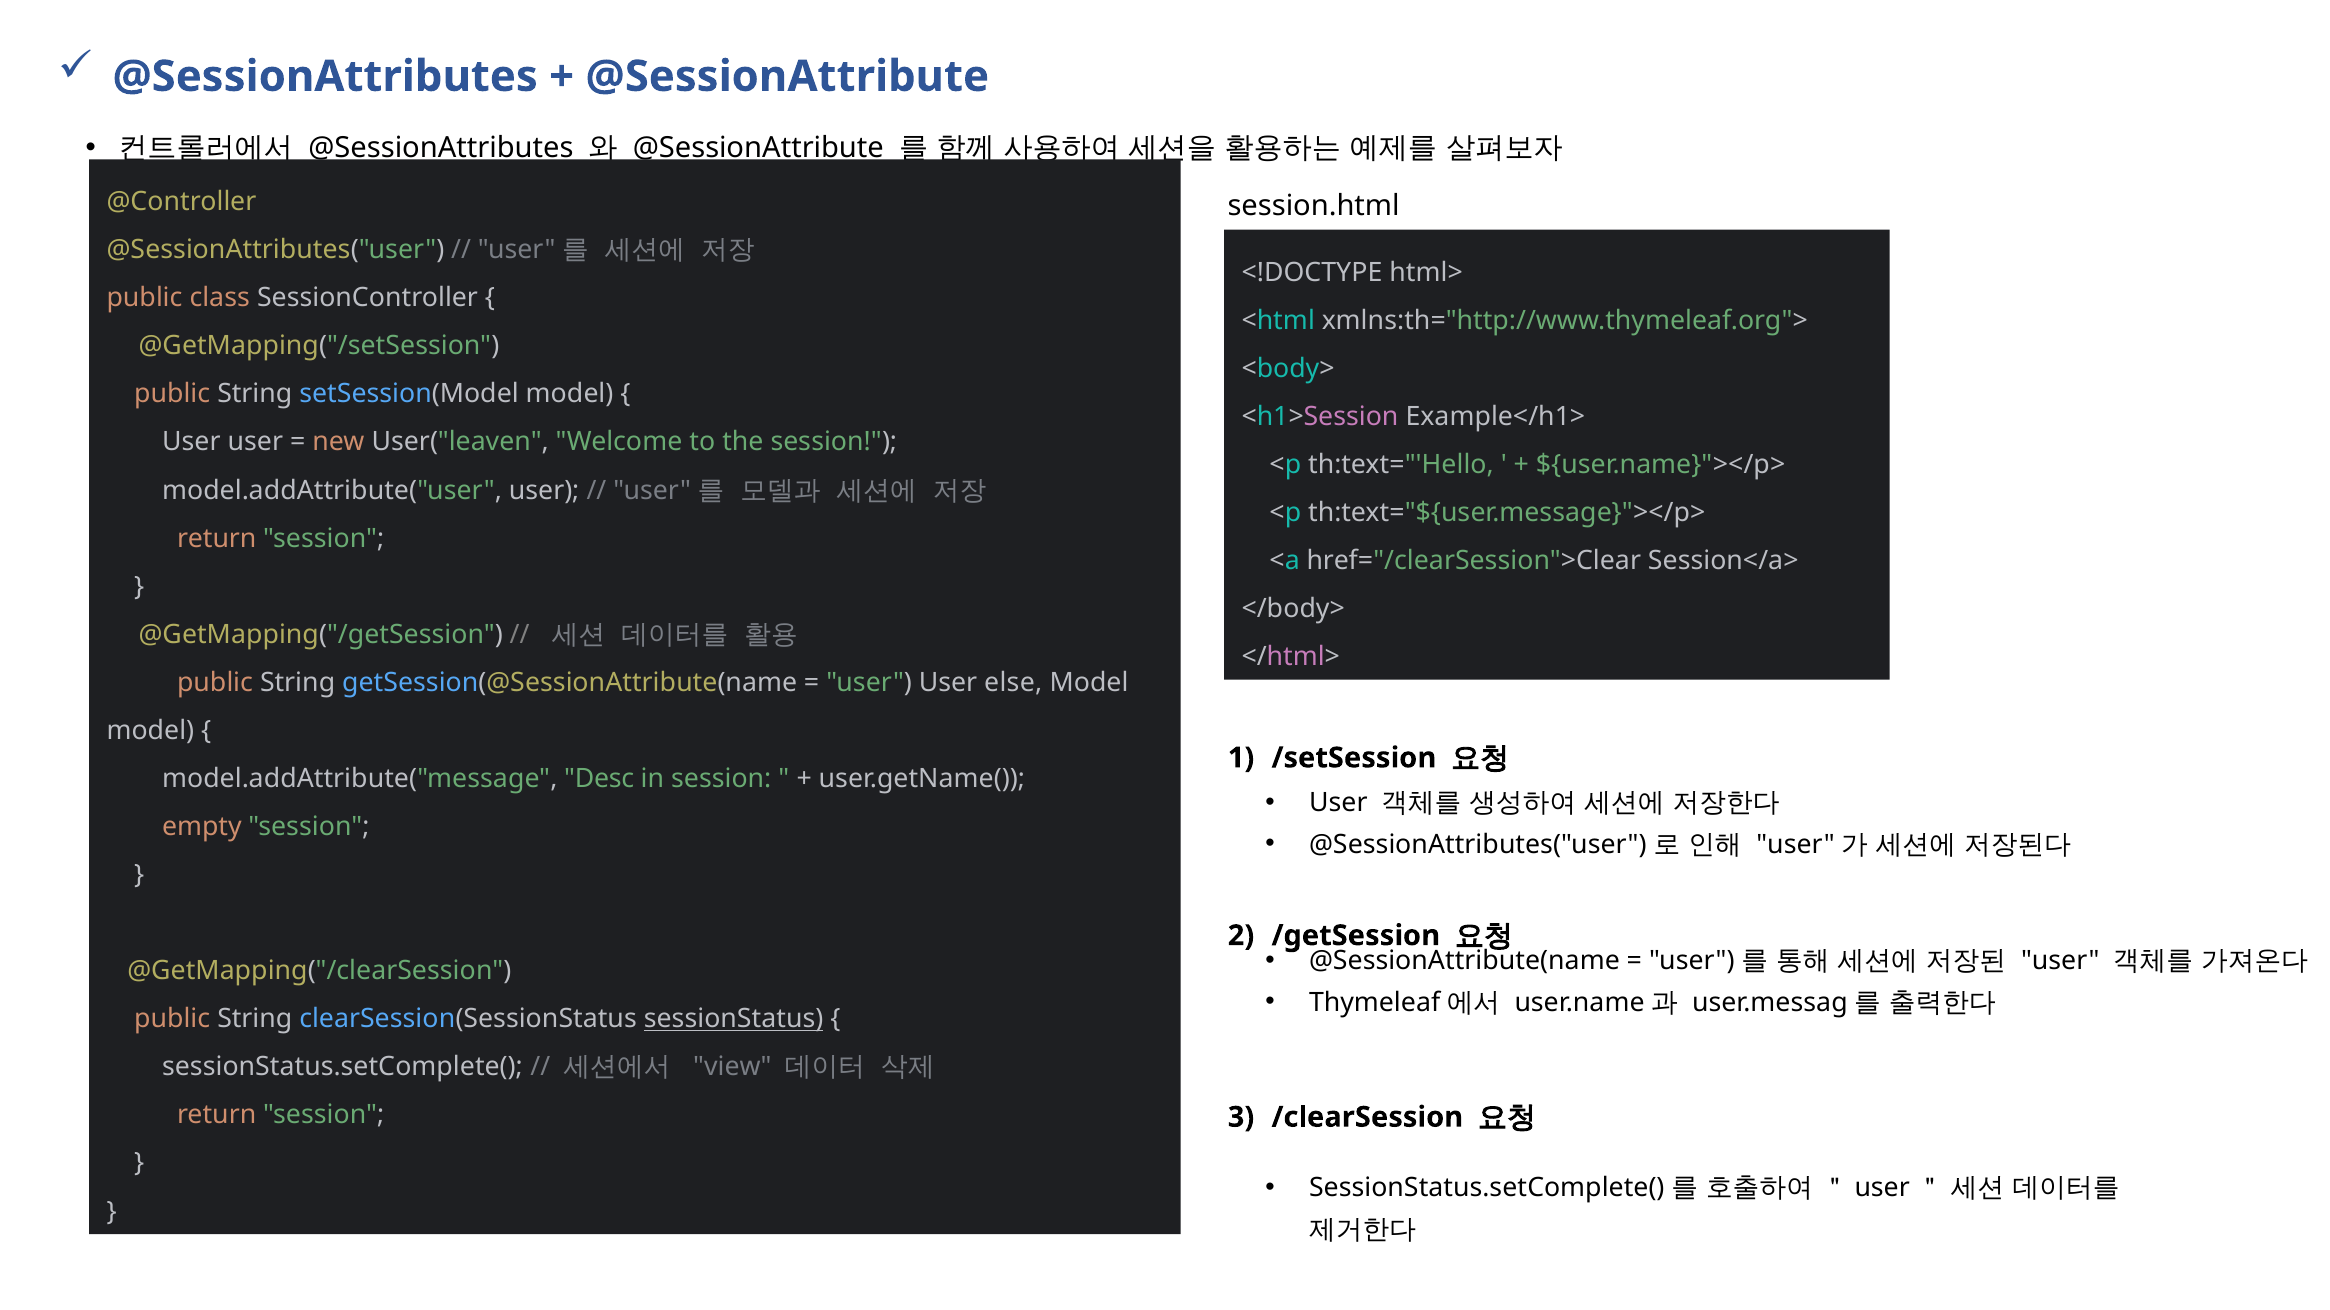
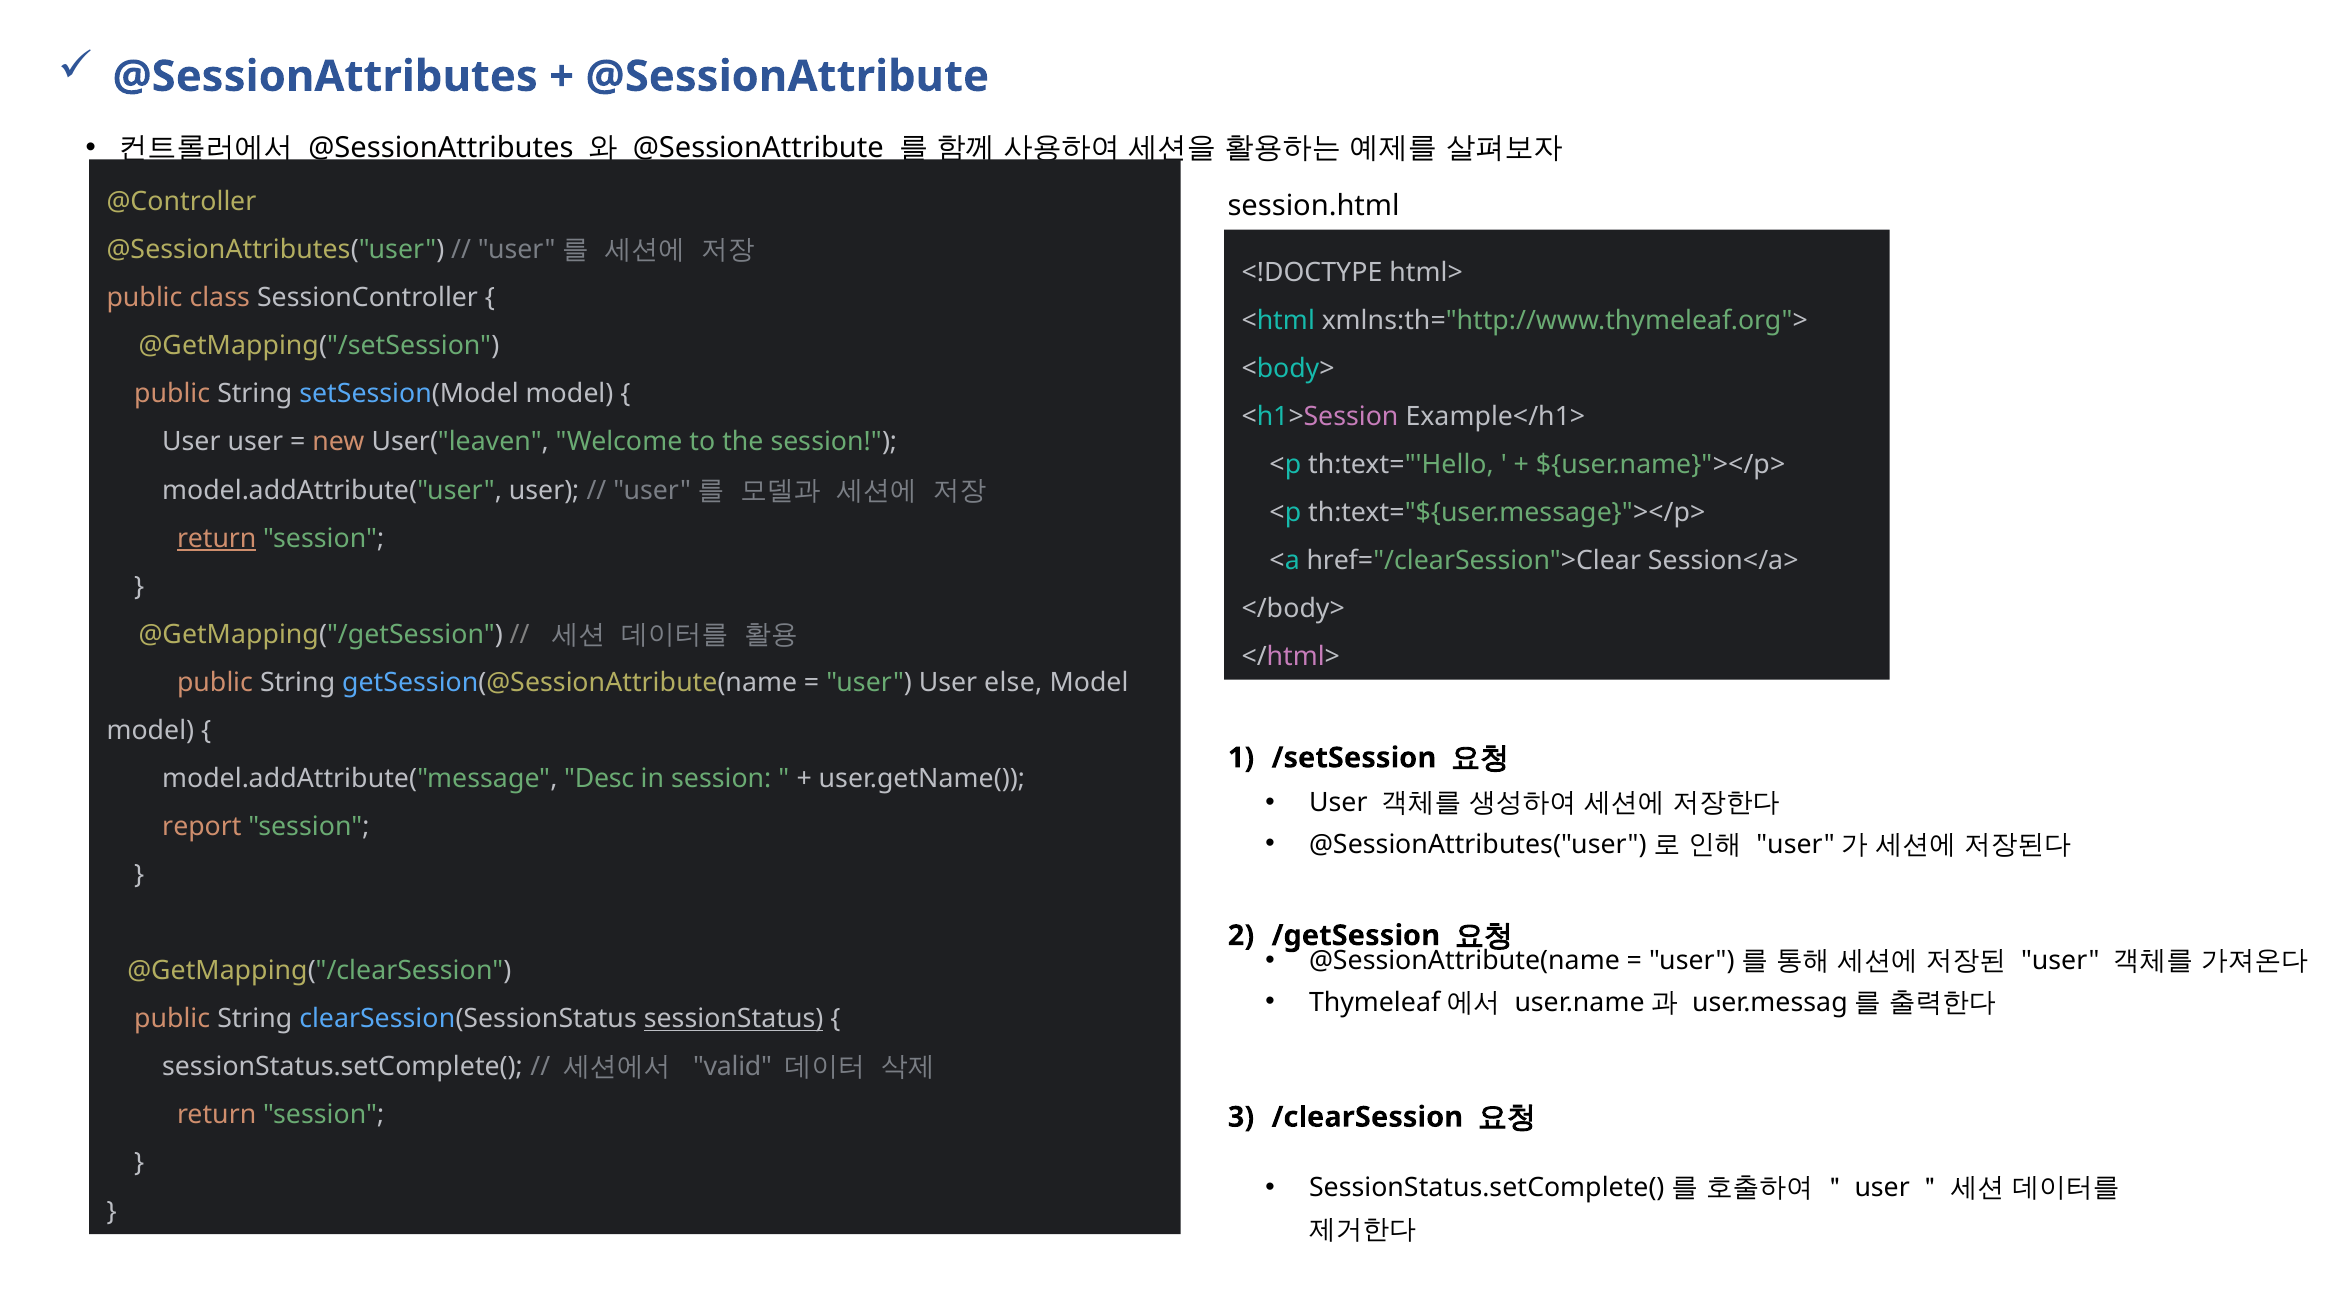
return at (217, 539) underline: none -> present
empty: empty -> report
view: view -> valid
